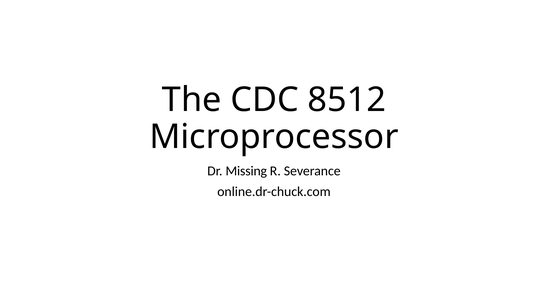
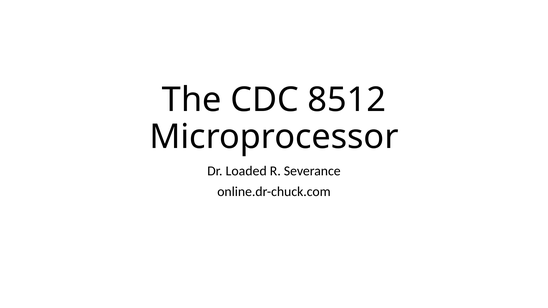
Missing: Missing -> Loaded
